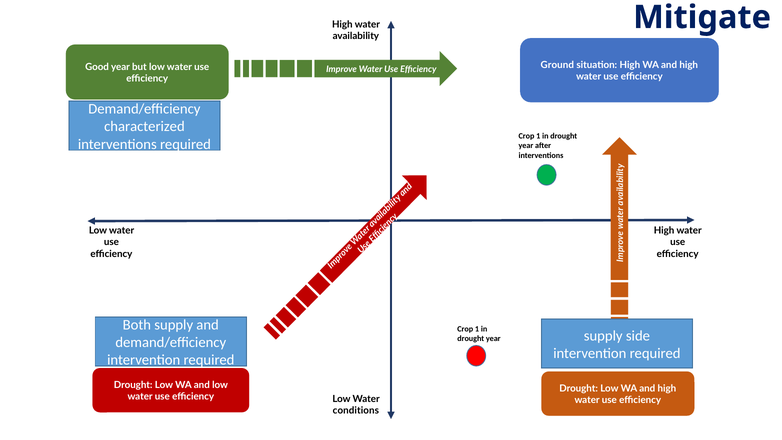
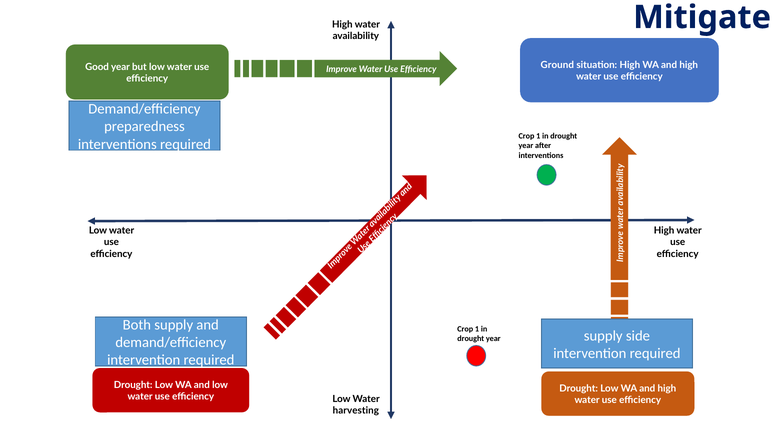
characterized: characterized -> preparedness
conditions: conditions -> harvesting
